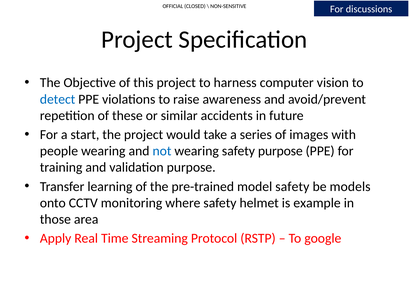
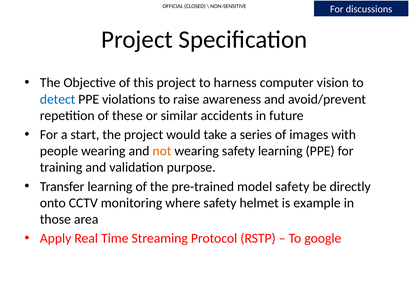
not colour: blue -> orange
safety purpose: purpose -> learning
models: models -> directly
